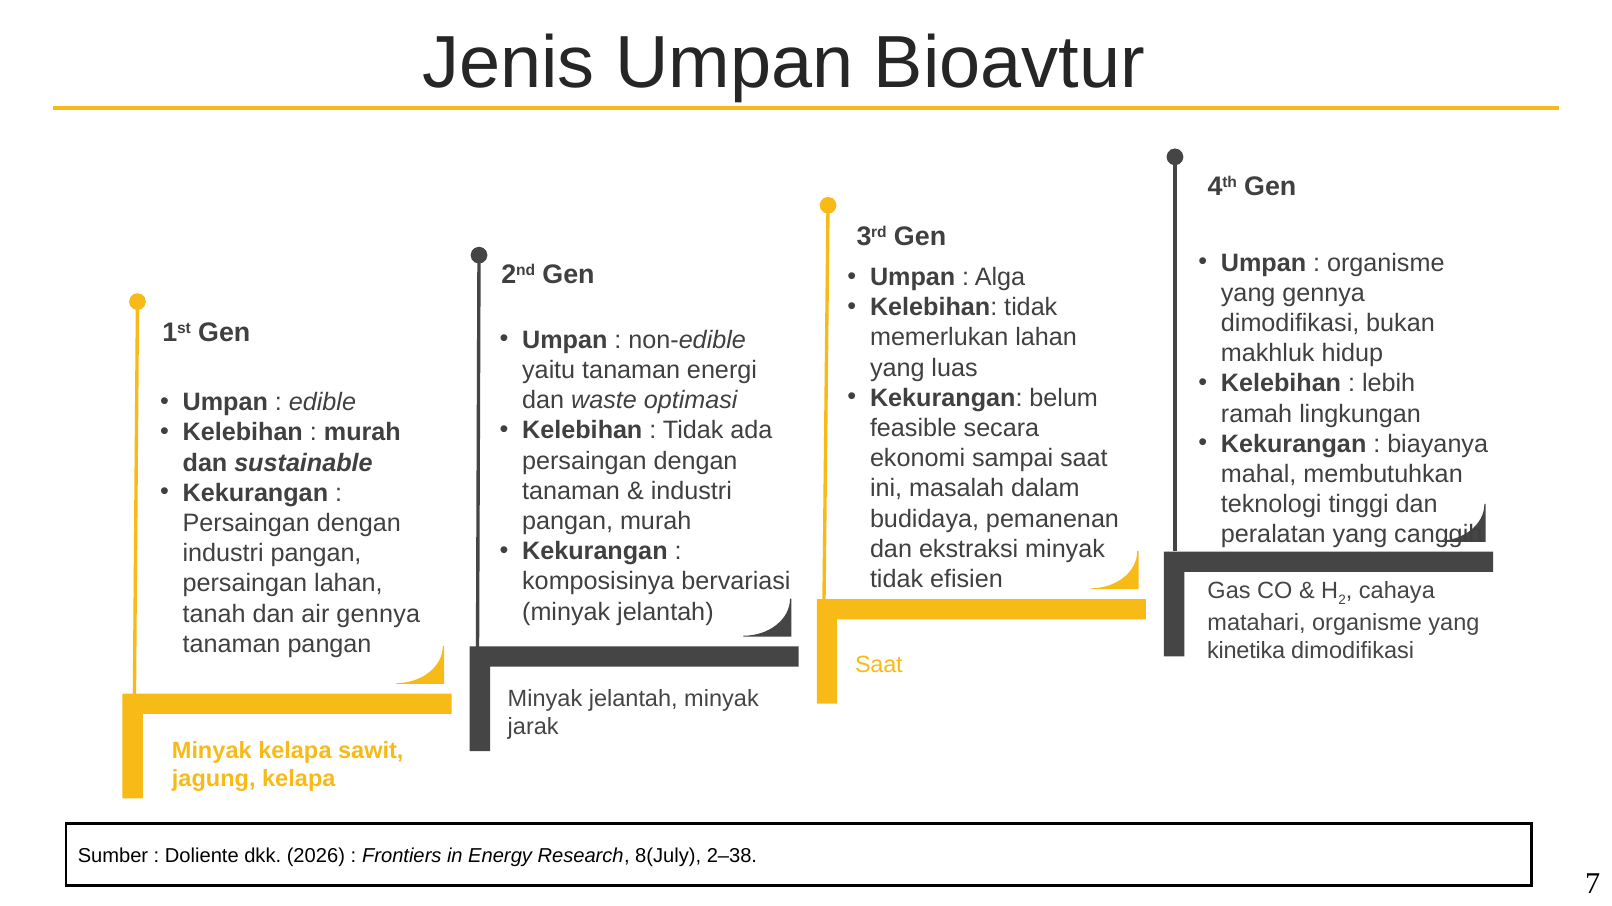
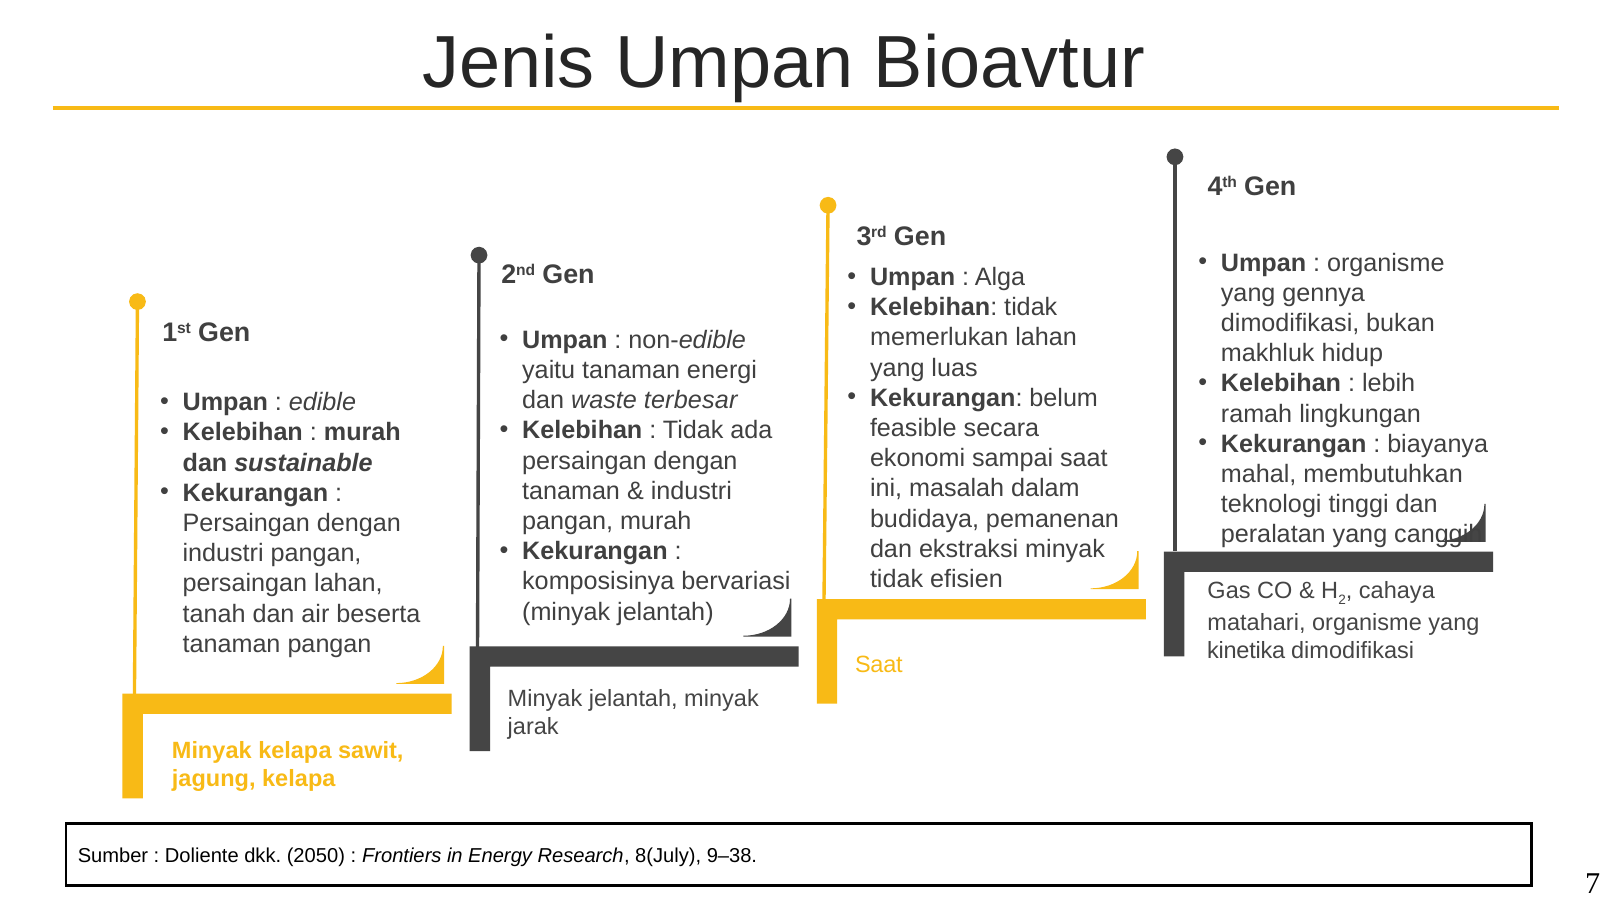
optimasi: optimasi -> terbesar
air gennya: gennya -> beserta
2026: 2026 -> 2050
2–38: 2–38 -> 9–38
